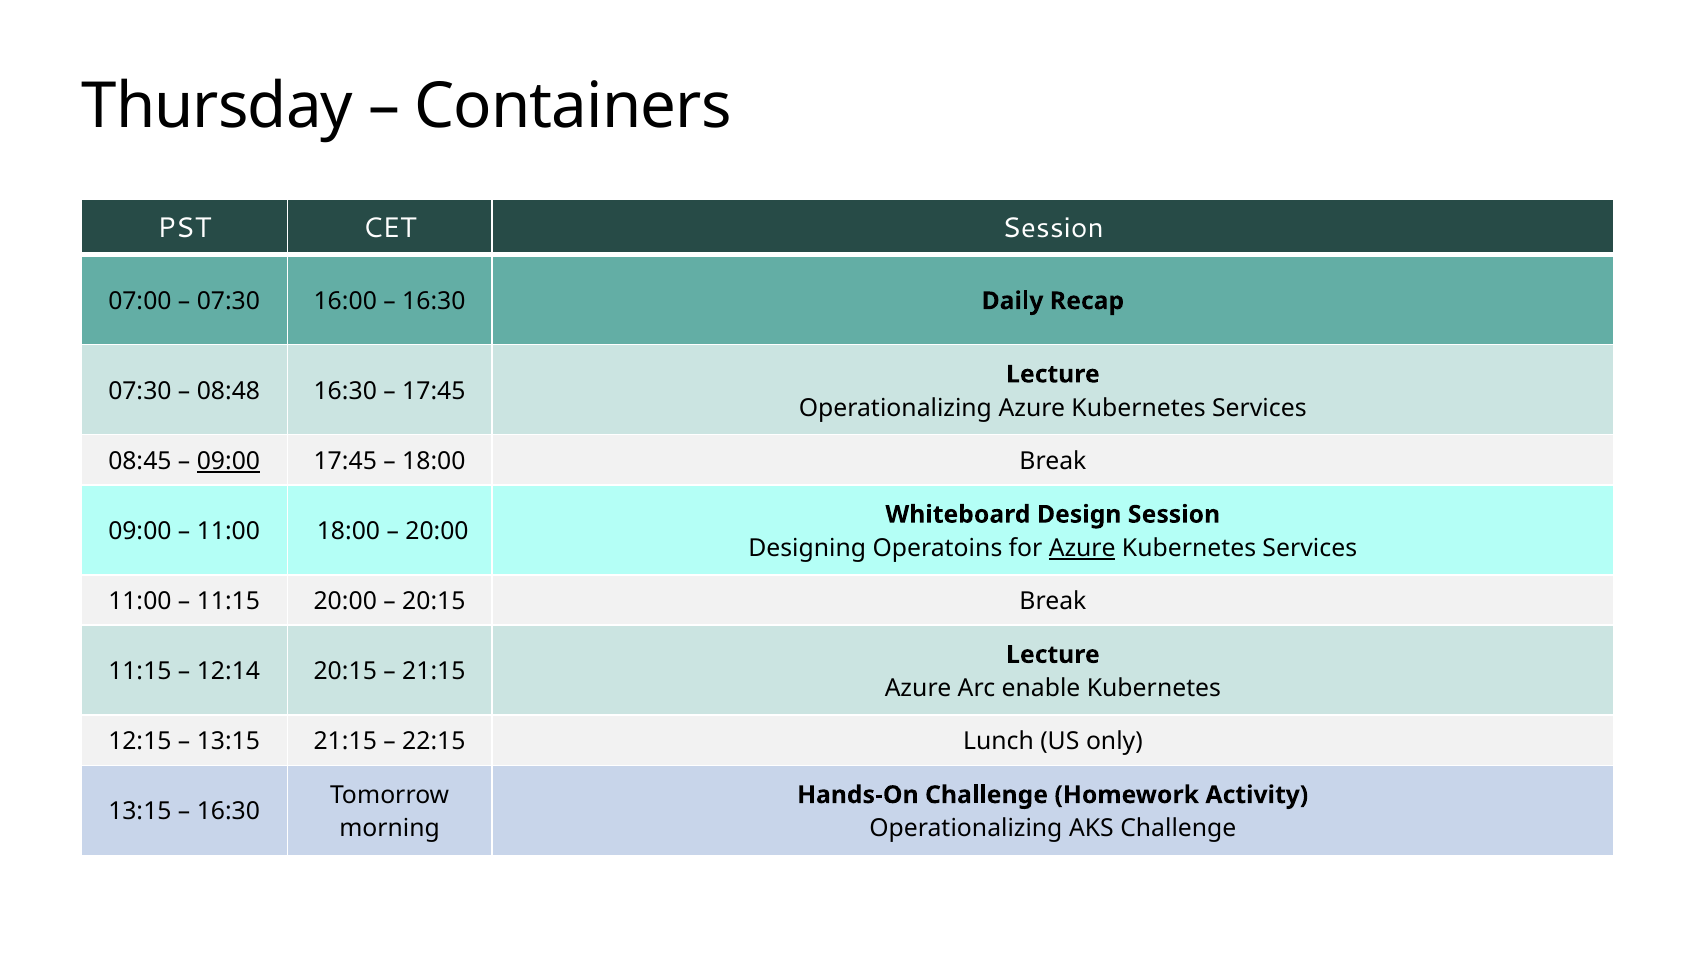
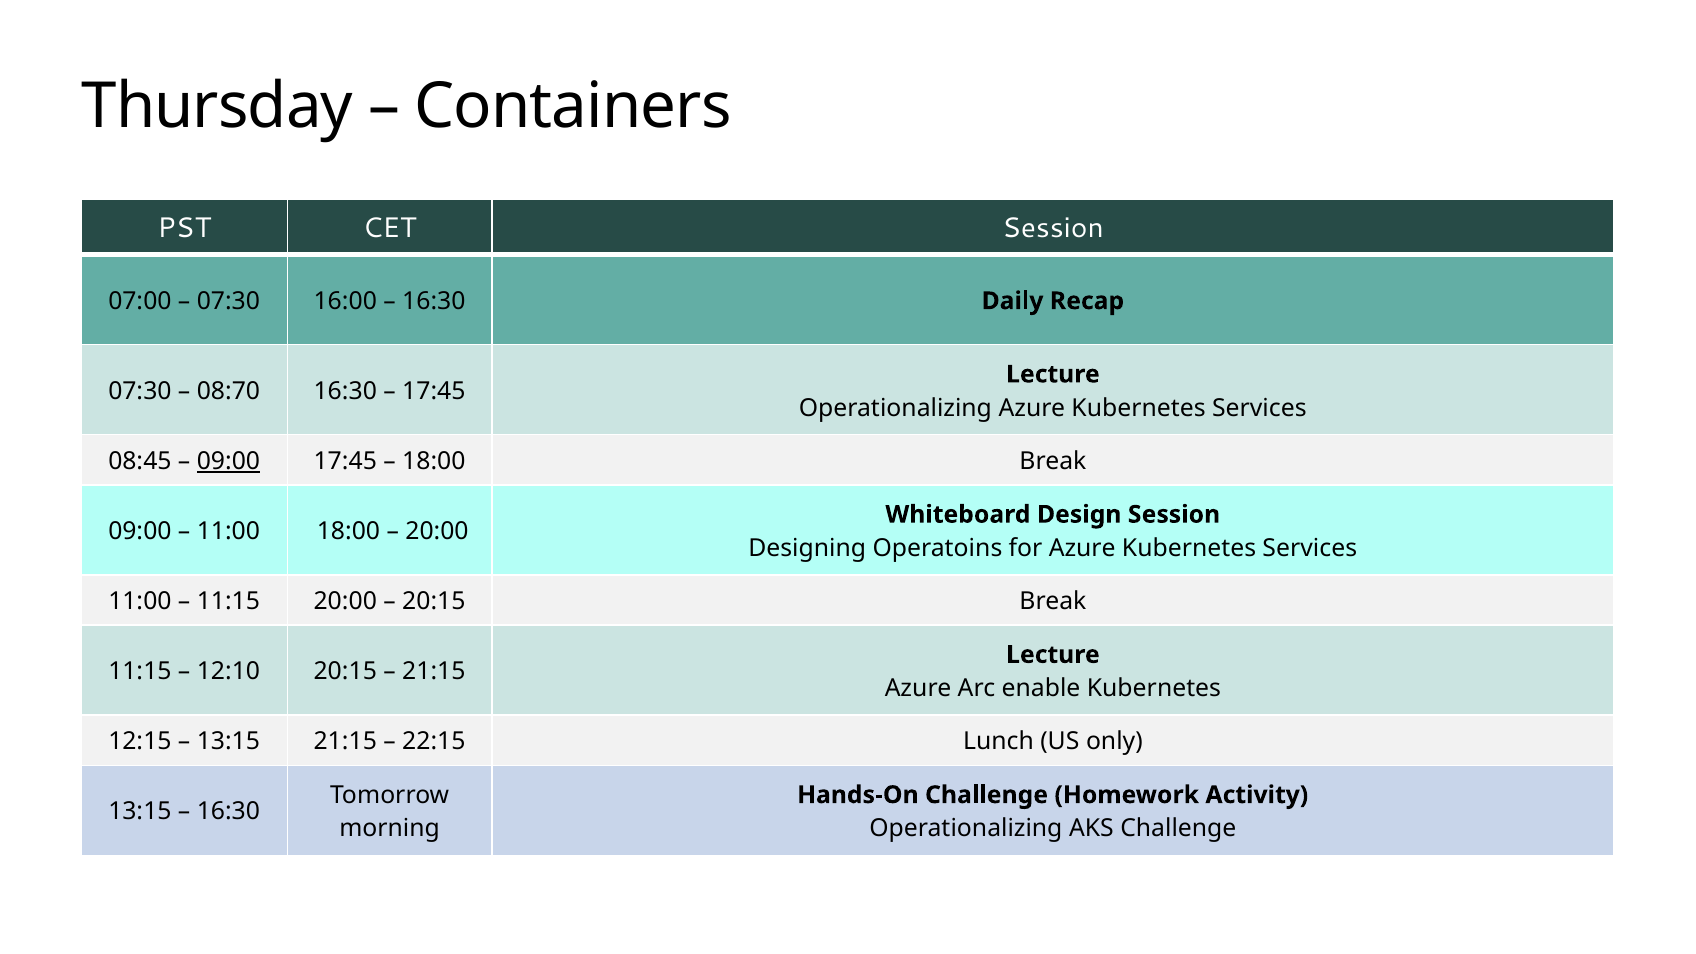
08:48: 08:48 -> 08:70
Azure at (1082, 548) underline: present -> none
12:14: 12:14 -> 12:10
